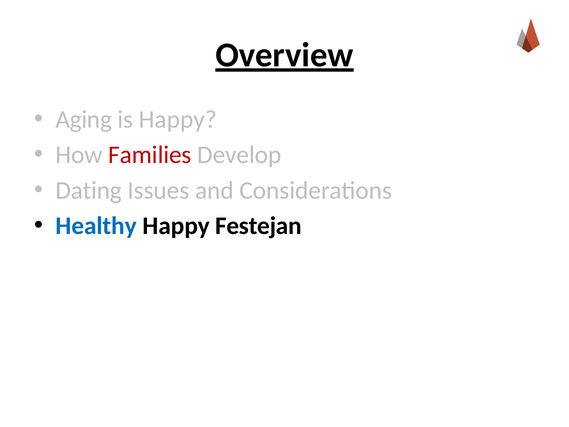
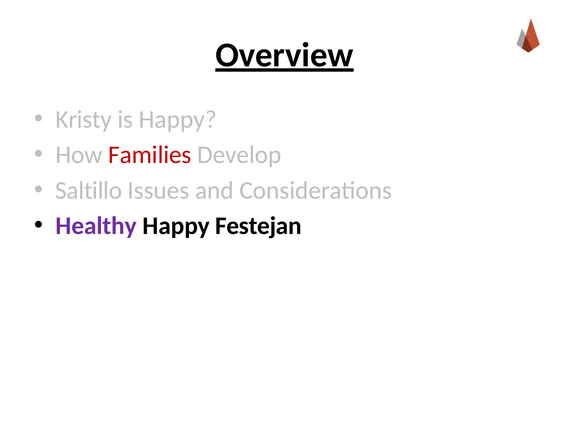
Aging: Aging -> Kristy
Dating: Dating -> Saltillo
Healthy colour: blue -> purple
